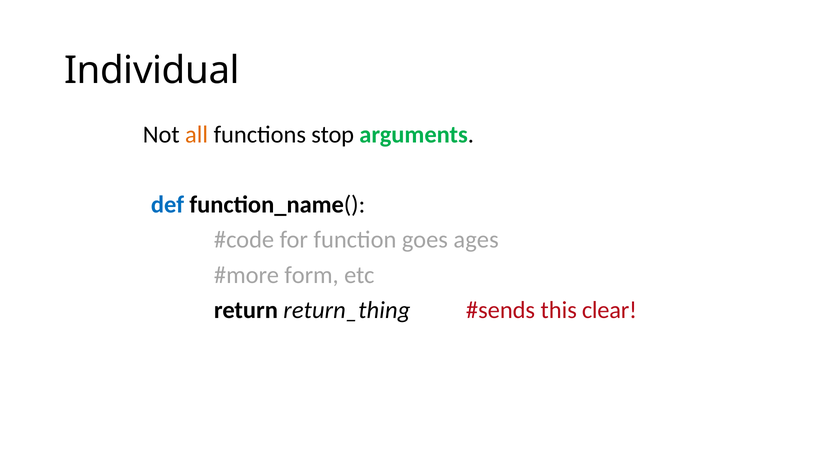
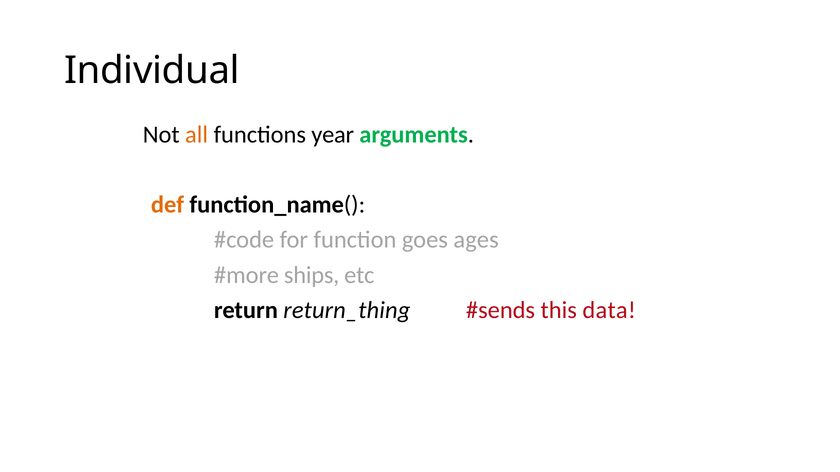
stop: stop -> year
def colour: blue -> orange
form: form -> ships
clear: clear -> data
